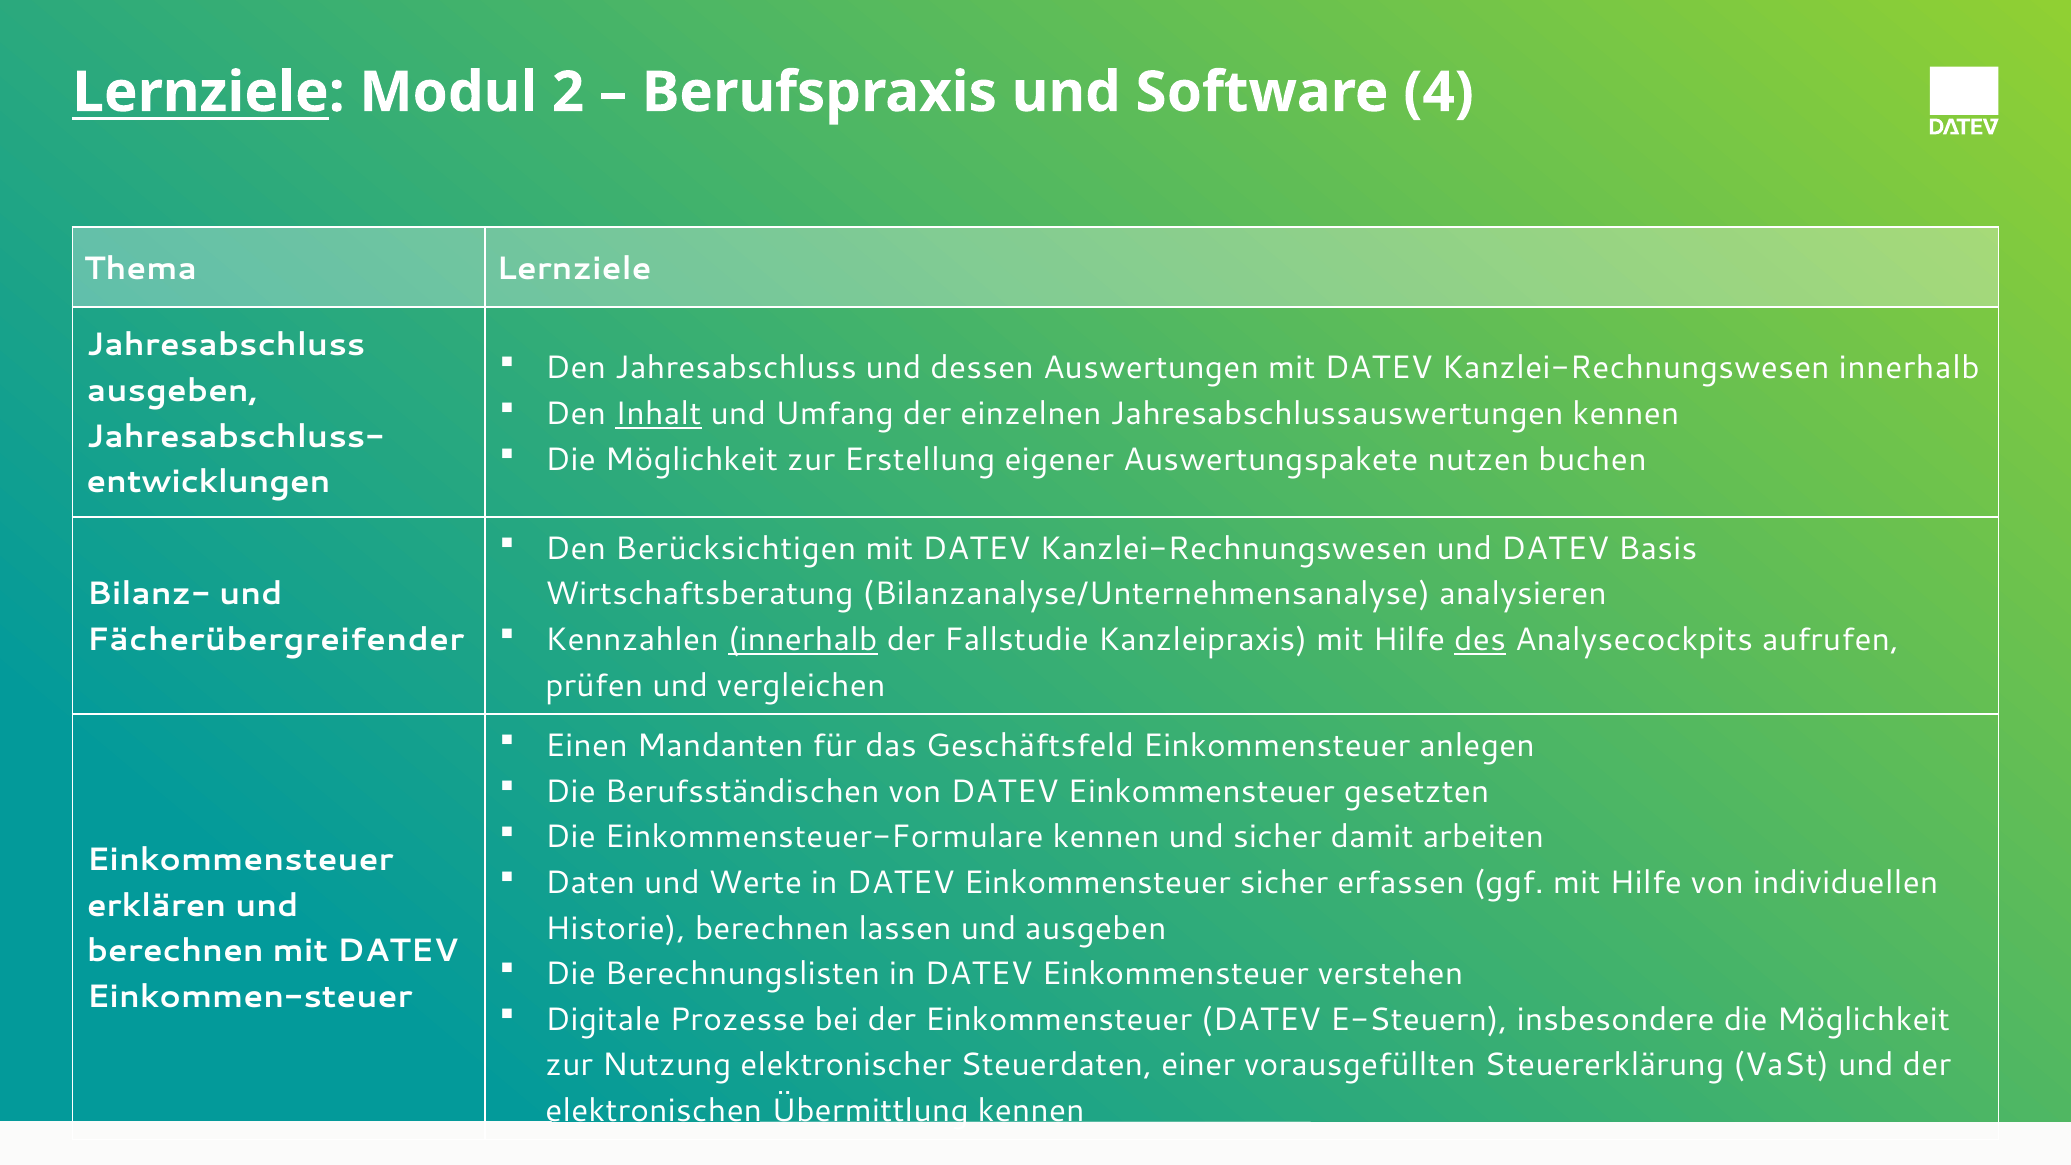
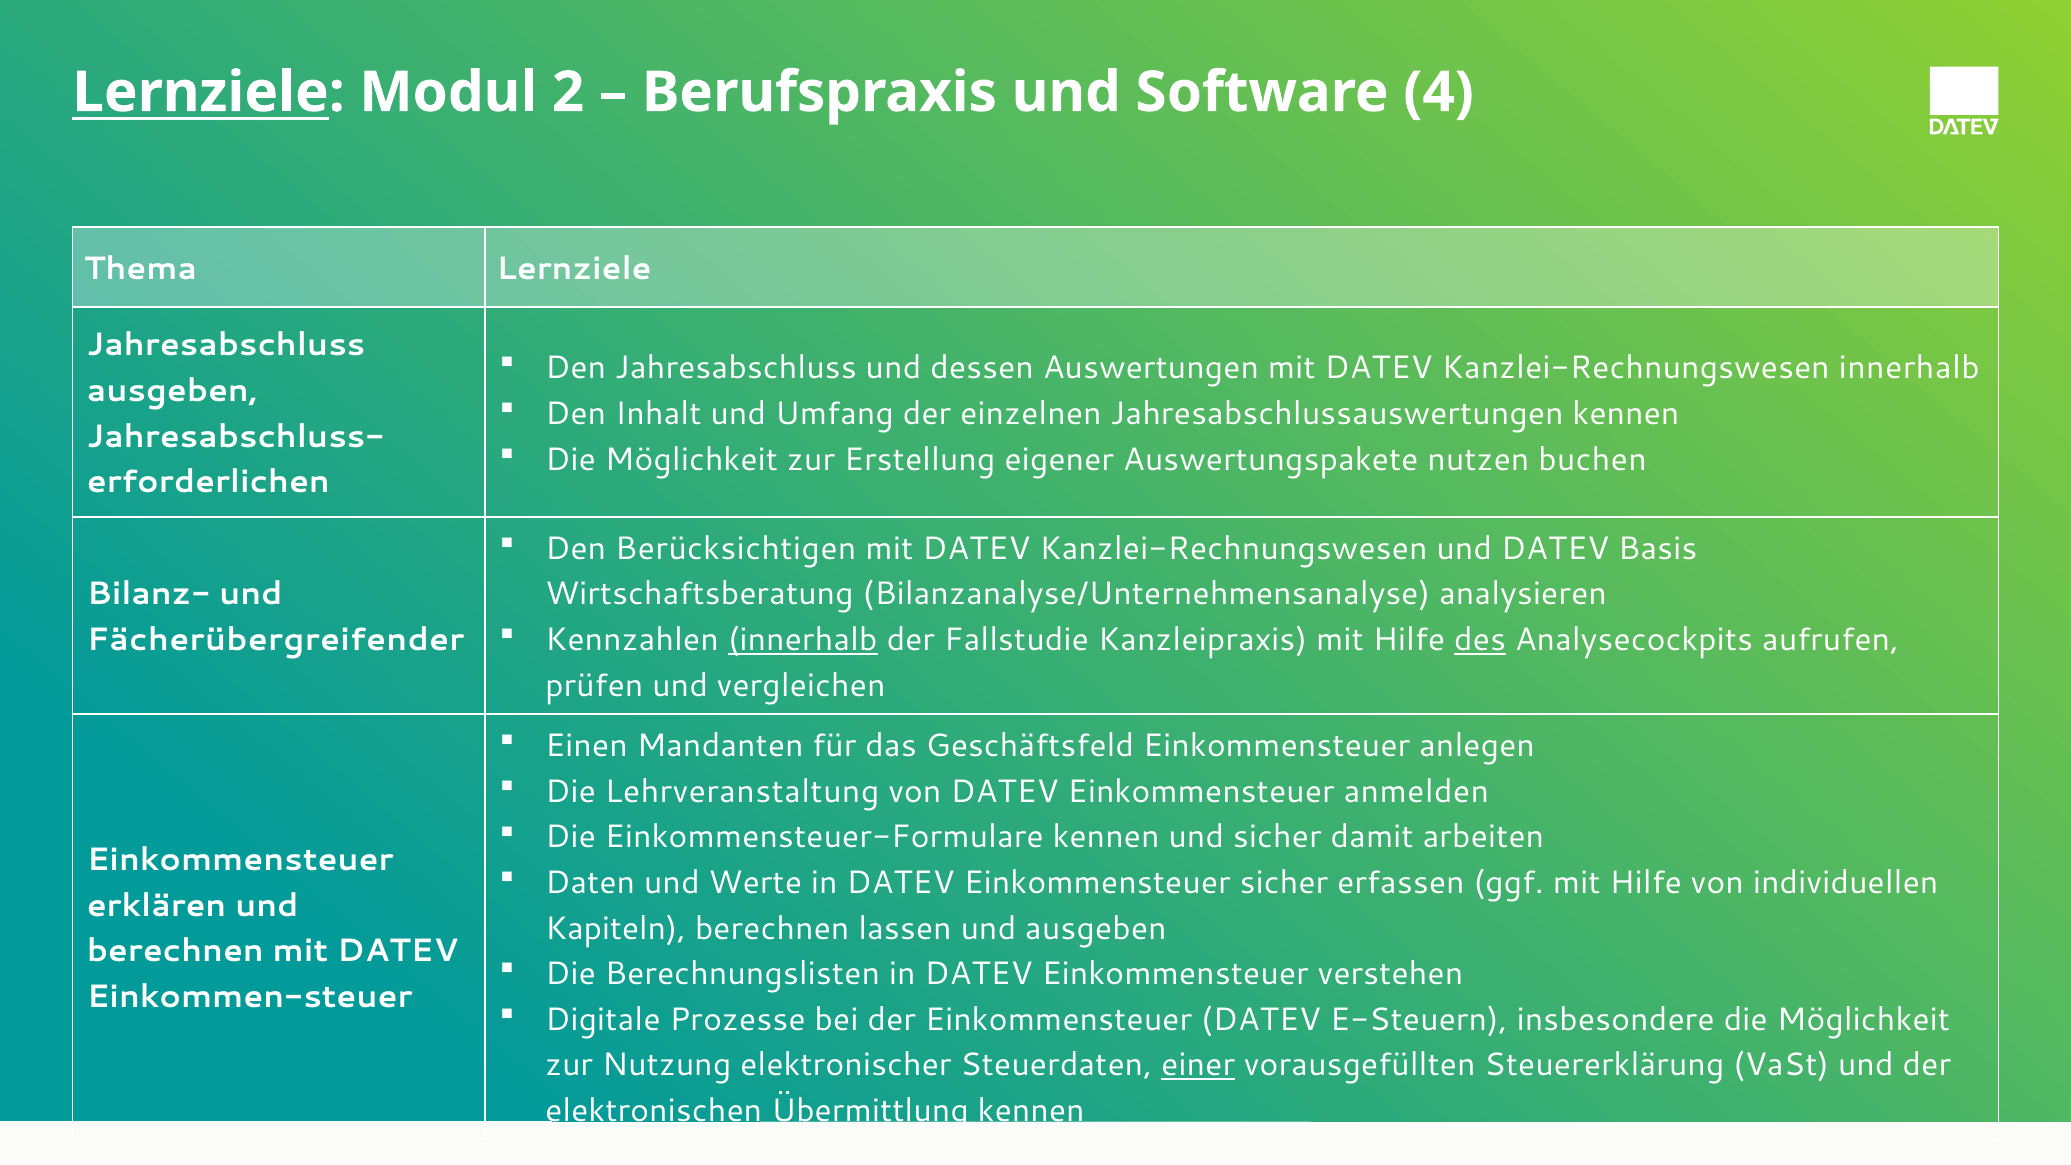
Inhalt underline: present -> none
entwicklungen: entwicklungen -> erforderlichen
Berufsständischen: Berufsständischen -> Lehrveranstaltung
gesetzten: gesetzten -> anmelden
Historie: Historie -> Kapiteln
einer underline: none -> present
